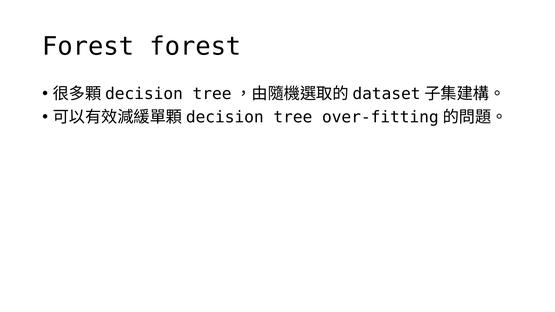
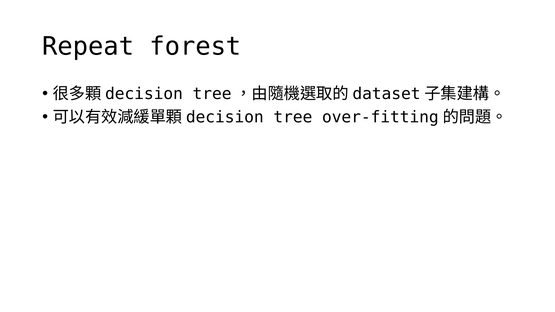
Forest at (88, 47): Forest -> Repeat
